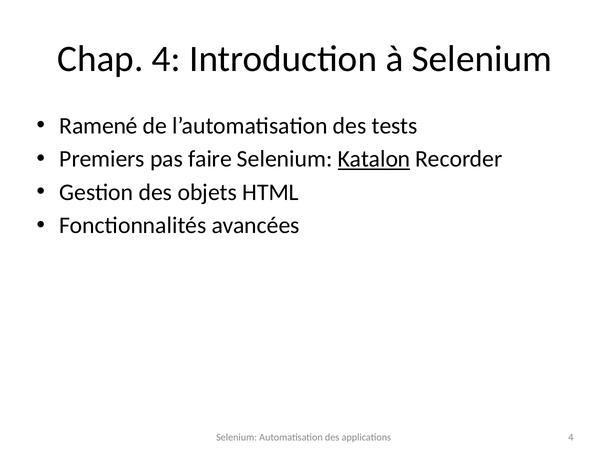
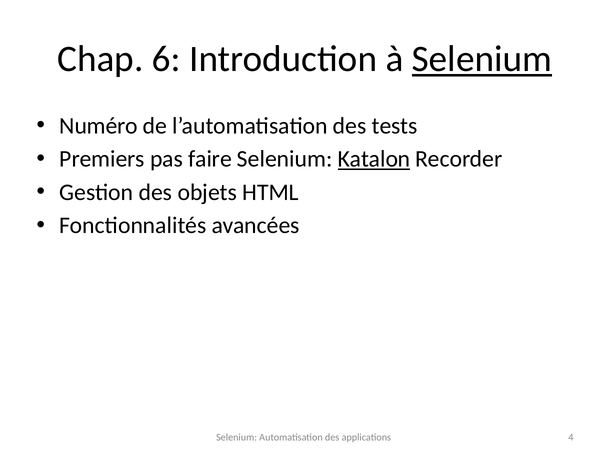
Chap 4: 4 -> 6
Selenium at (482, 59) underline: none -> present
Ramené: Ramené -> Numéro
